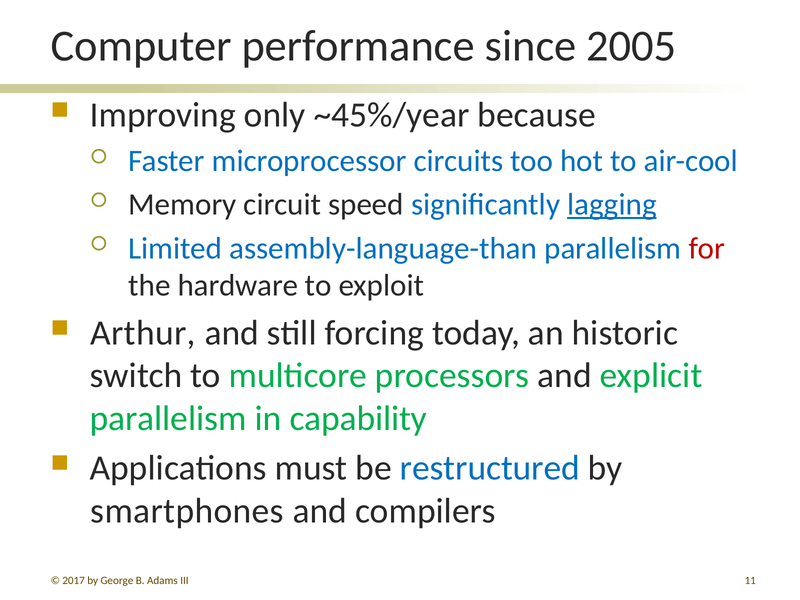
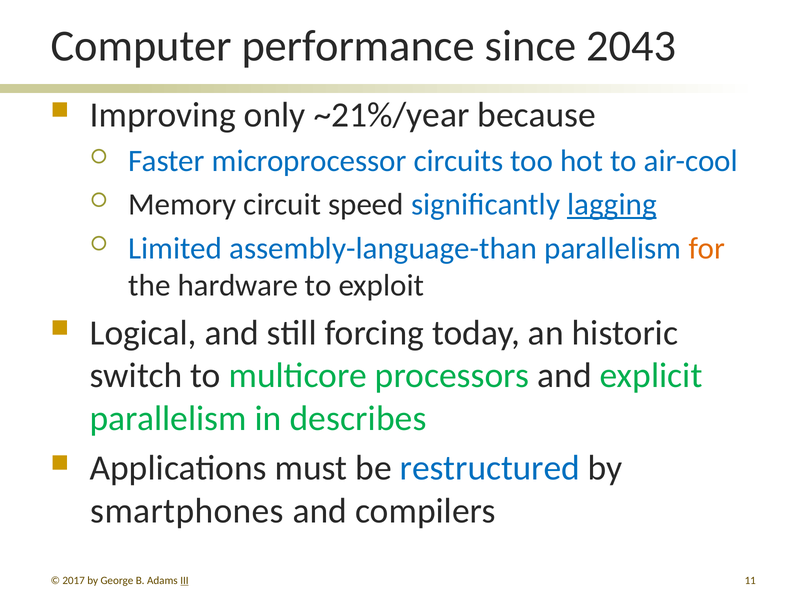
2005: 2005 -> 2043
~45%/year: ~45%/year -> ~21%/year
for colour: red -> orange
Arthur: Arthur -> Logical
capability: capability -> describes
III underline: none -> present
